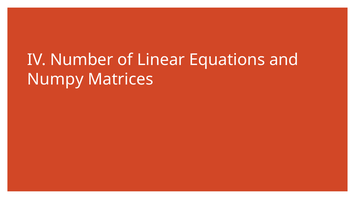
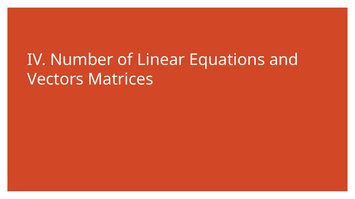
Numpy: Numpy -> Vectors
